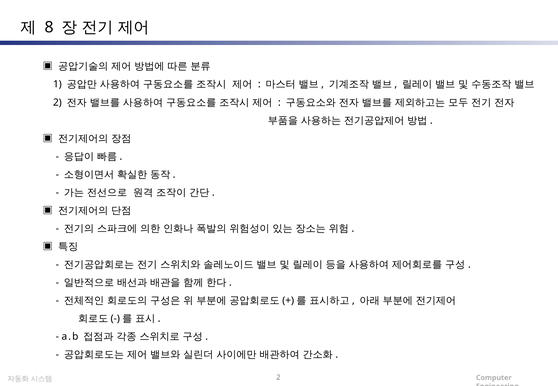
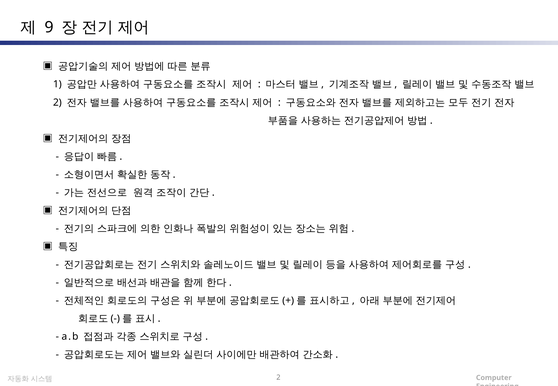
8: 8 -> 9
